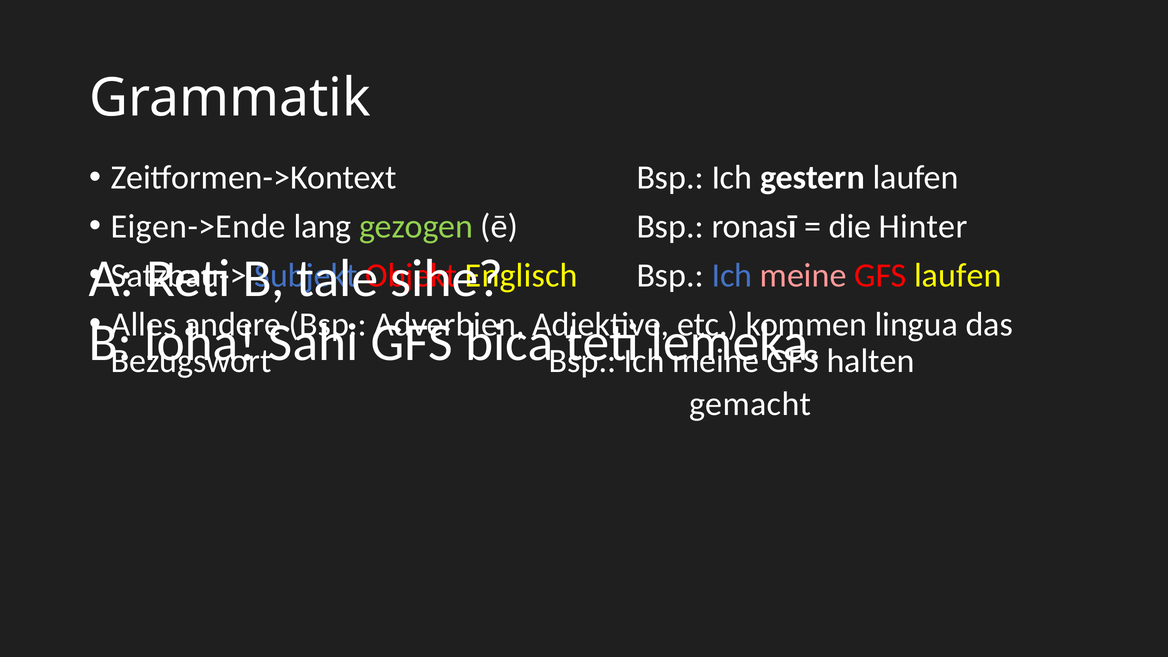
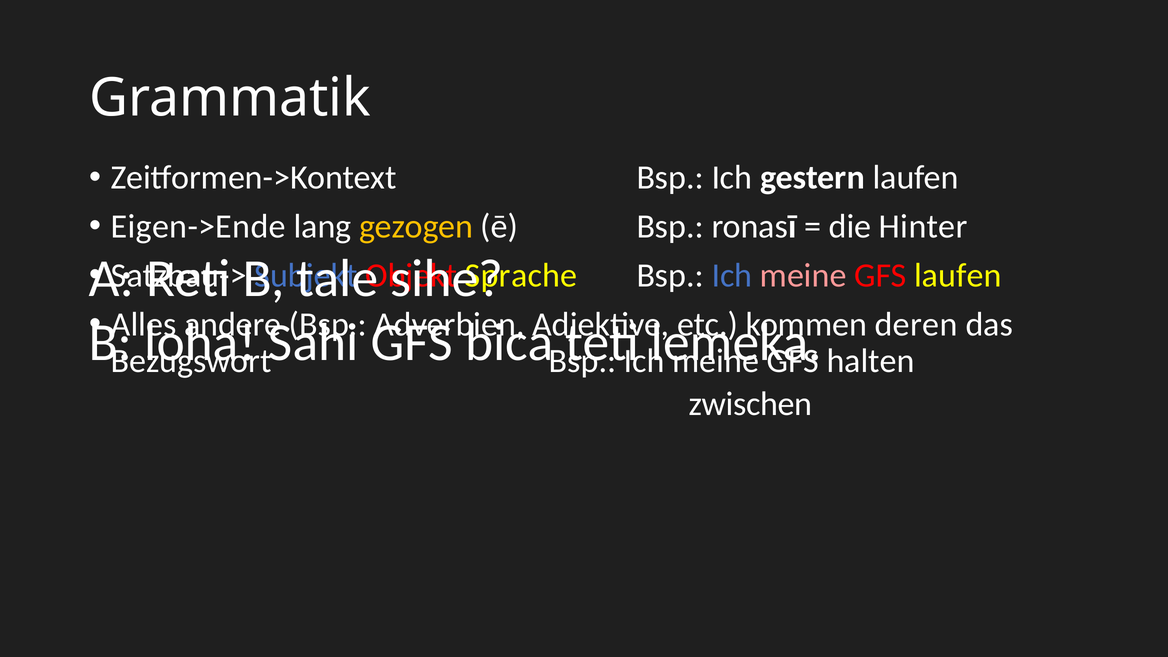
gezogen colour: light green -> yellow
Englisch: Englisch -> Sprache
lingua: lingua -> deren
gemacht: gemacht -> zwischen
